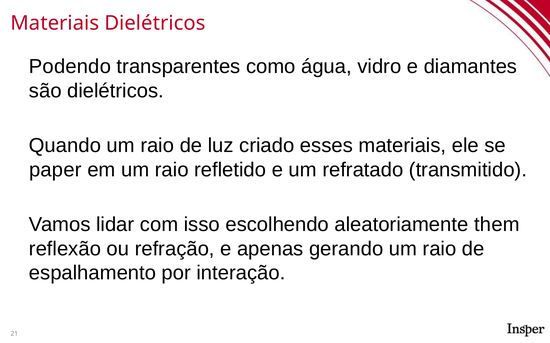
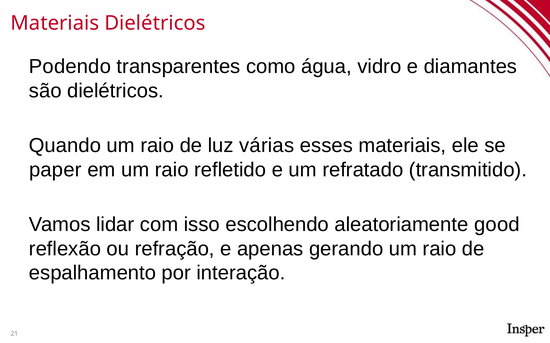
criado: criado -> várias
them: them -> good
